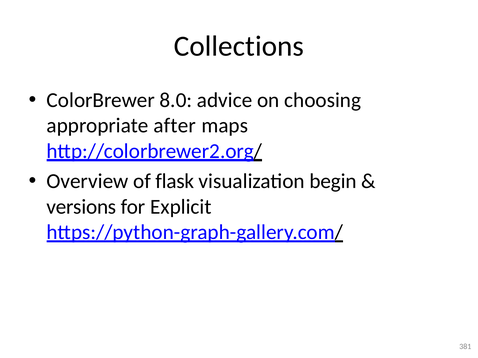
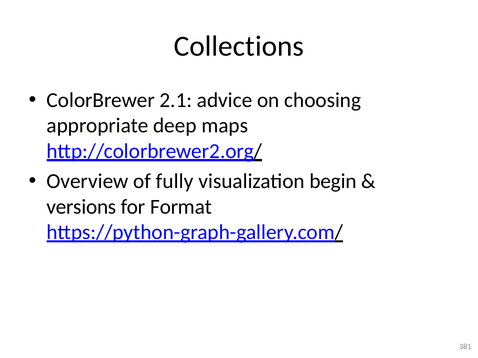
8.0: 8.0 -> 2.1
after: after -> deep
flask: flask -> fully
Explicit: Explicit -> Format
